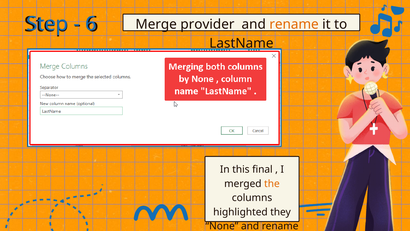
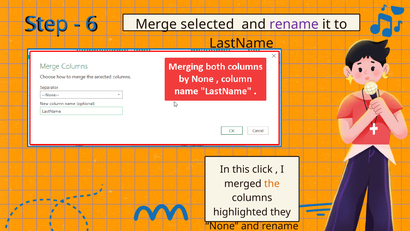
provider: provider -> selected
rename at (294, 24) colour: orange -> purple
final: final -> click
